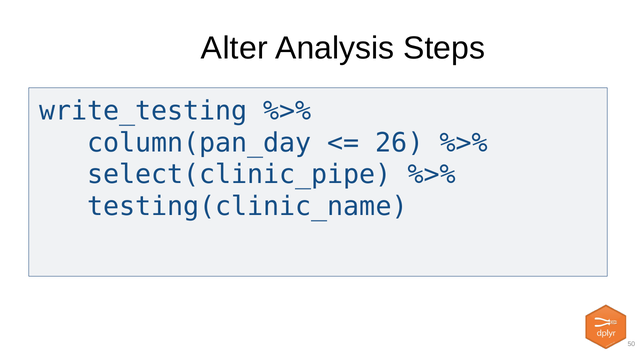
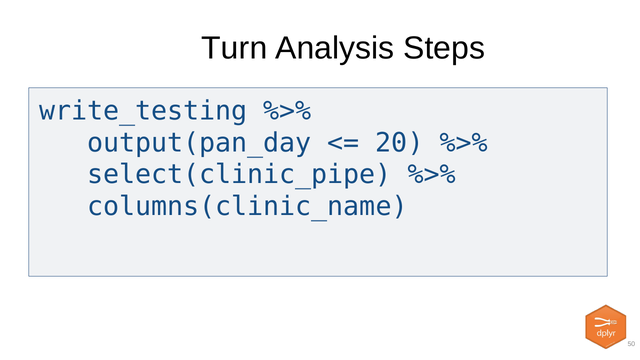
Alter: Alter -> Turn
column(pan_day: column(pan_day -> output(pan_day
26: 26 -> 20
testing(clinic_name: testing(clinic_name -> columns(clinic_name
